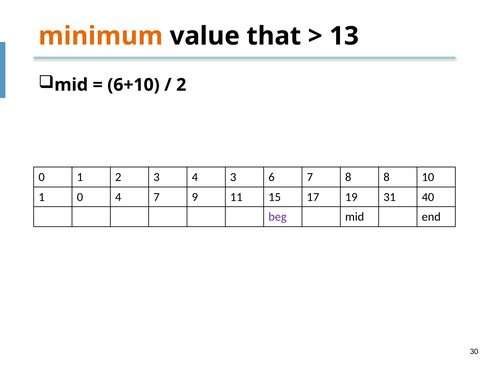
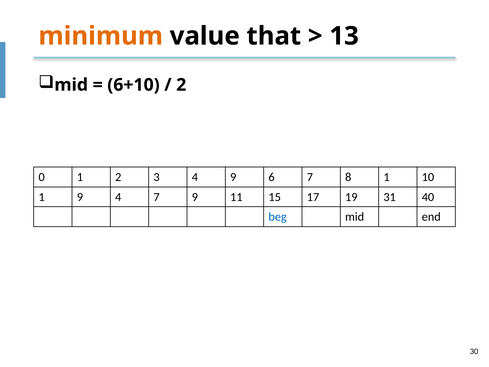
4 3: 3 -> 9
8 8: 8 -> 1
1 0: 0 -> 9
beg colour: purple -> blue
